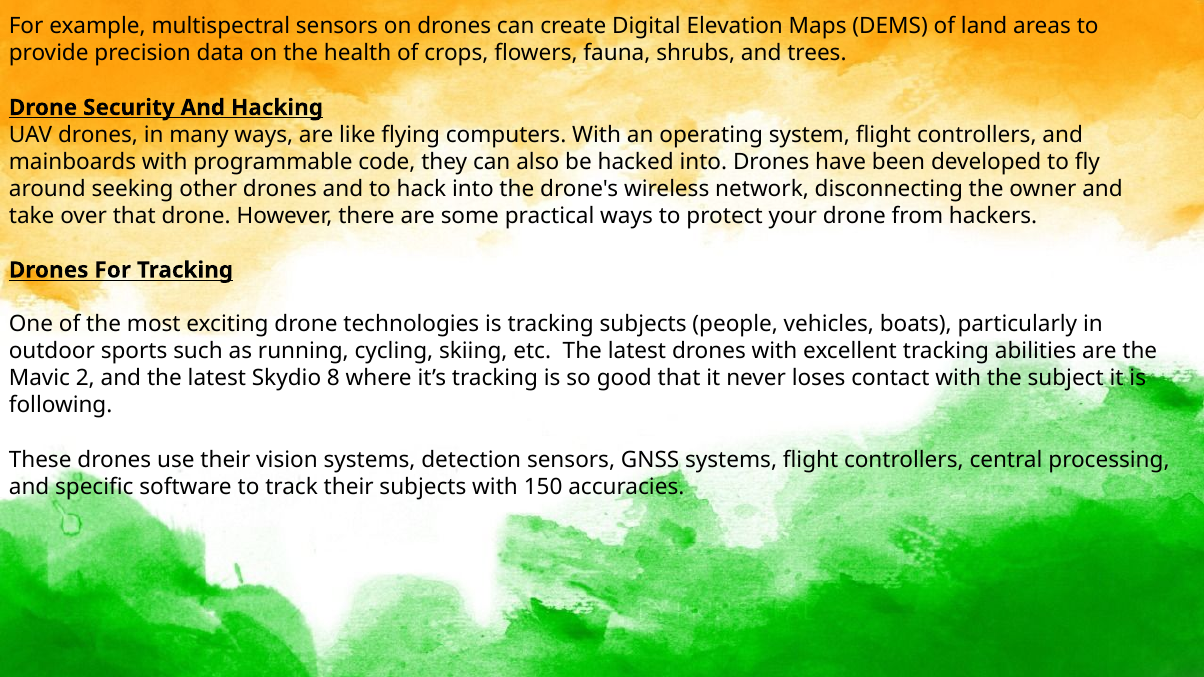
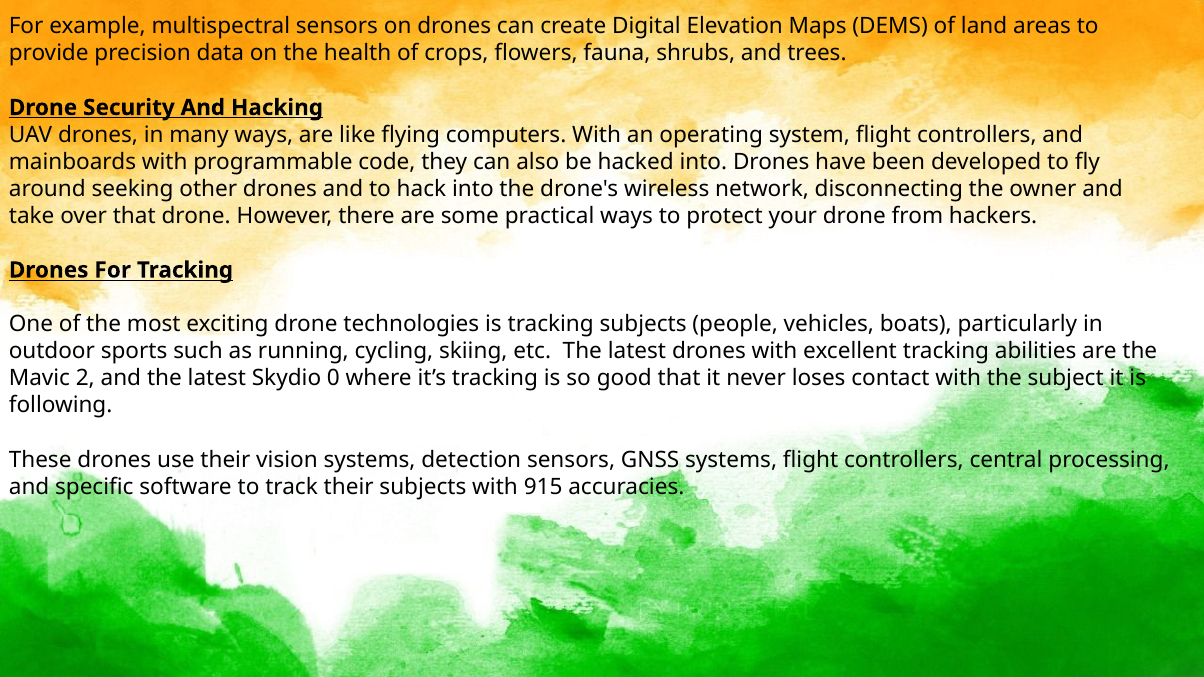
8: 8 -> 0
150: 150 -> 915
